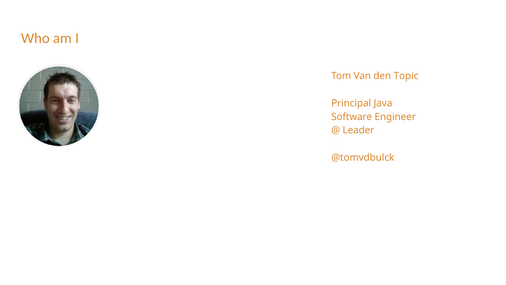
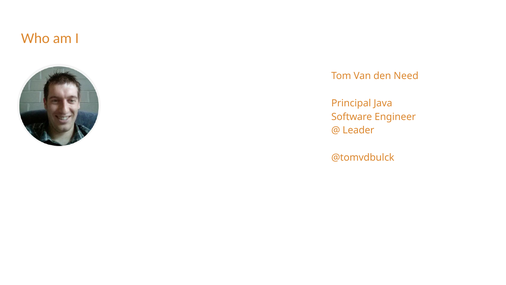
Topic: Topic -> Need
